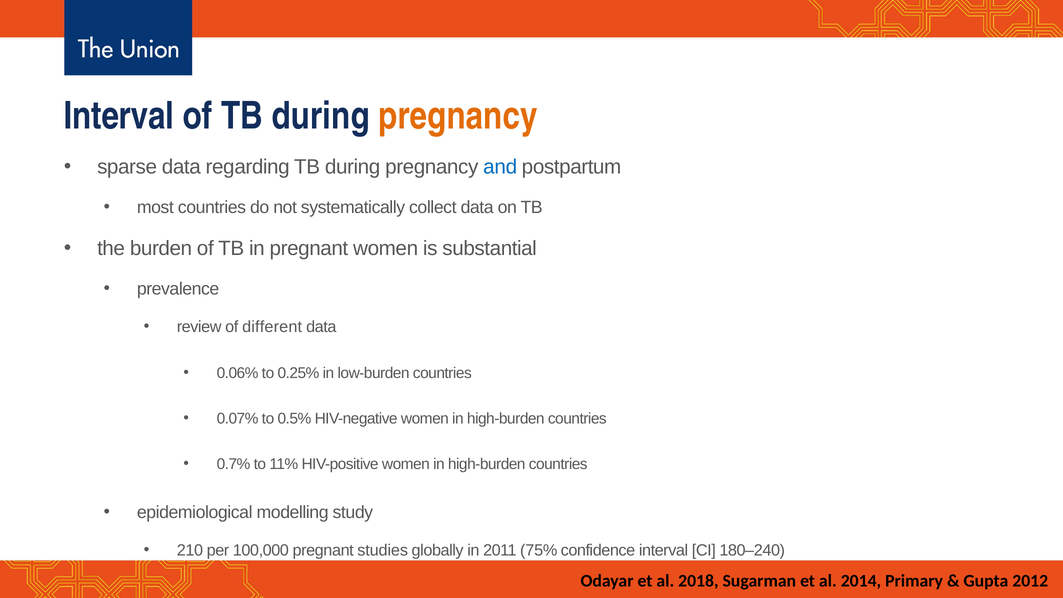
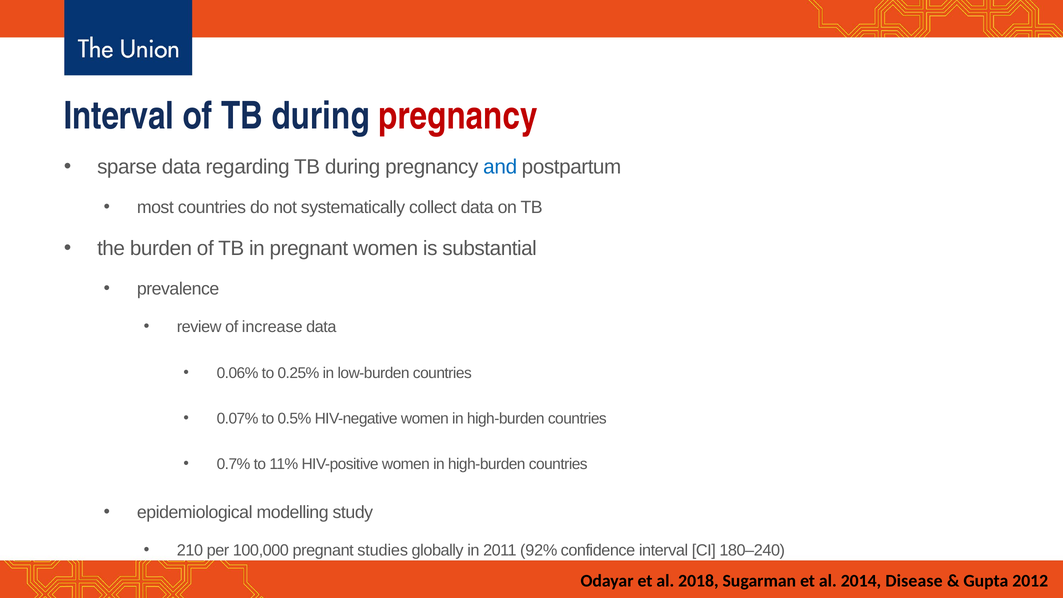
pregnancy at (458, 116) colour: orange -> red
different: different -> increase
75%: 75% -> 92%
Primary: Primary -> Disease
